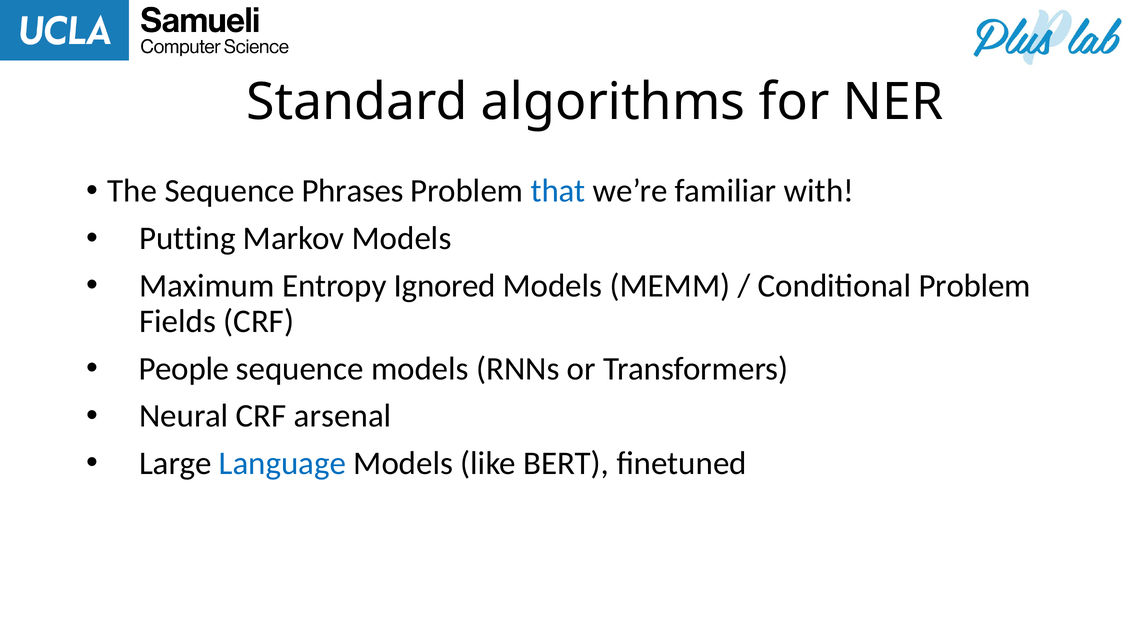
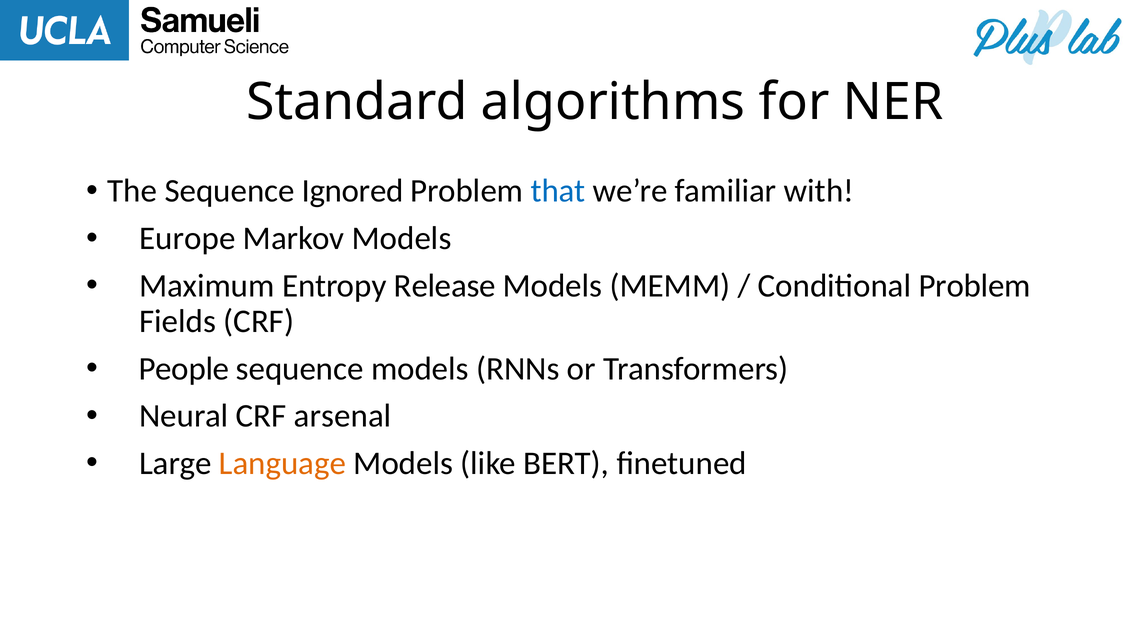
Phrases: Phrases -> Ignored
Putting: Putting -> Europe
Ignored: Ignored -> Release
Language colour: blue -> orange
